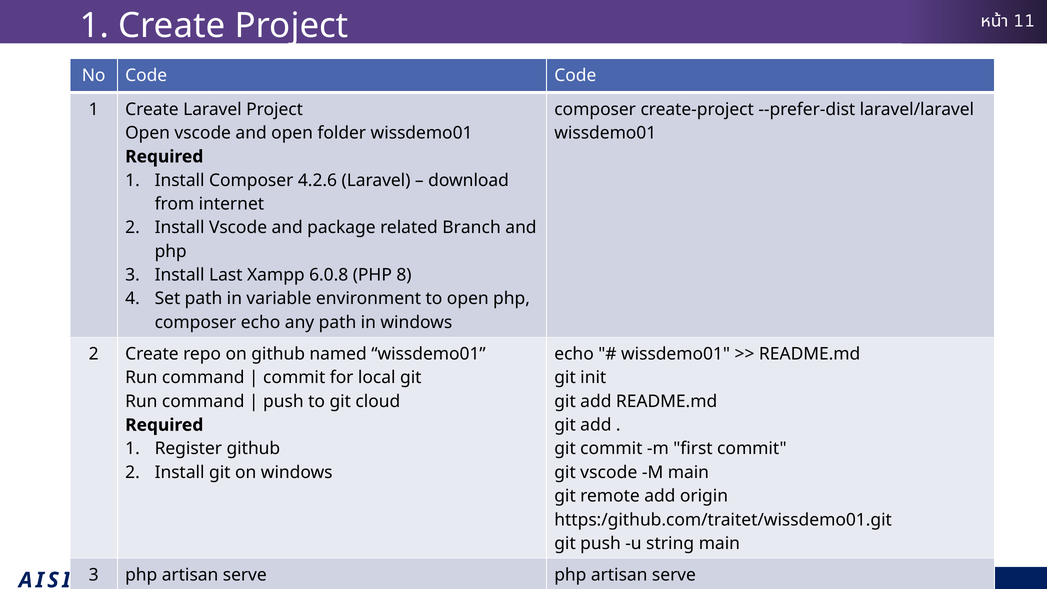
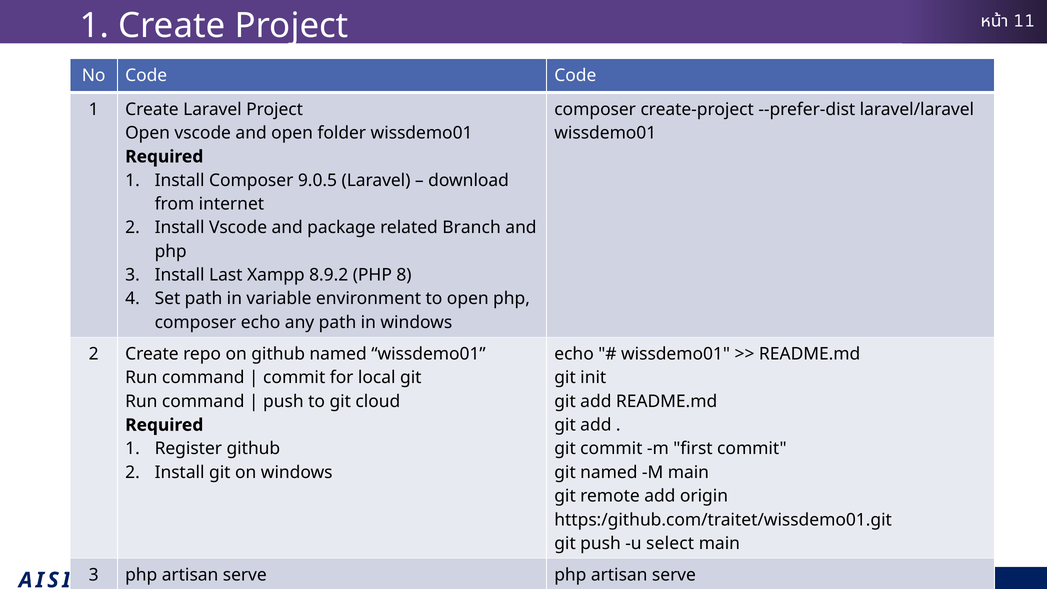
4.2.6: 4.2.6 -> 9.0.5
6.0.8: 6.0.8 -> 8.9.2
git vscode: vscode -> named
string: string -> select
